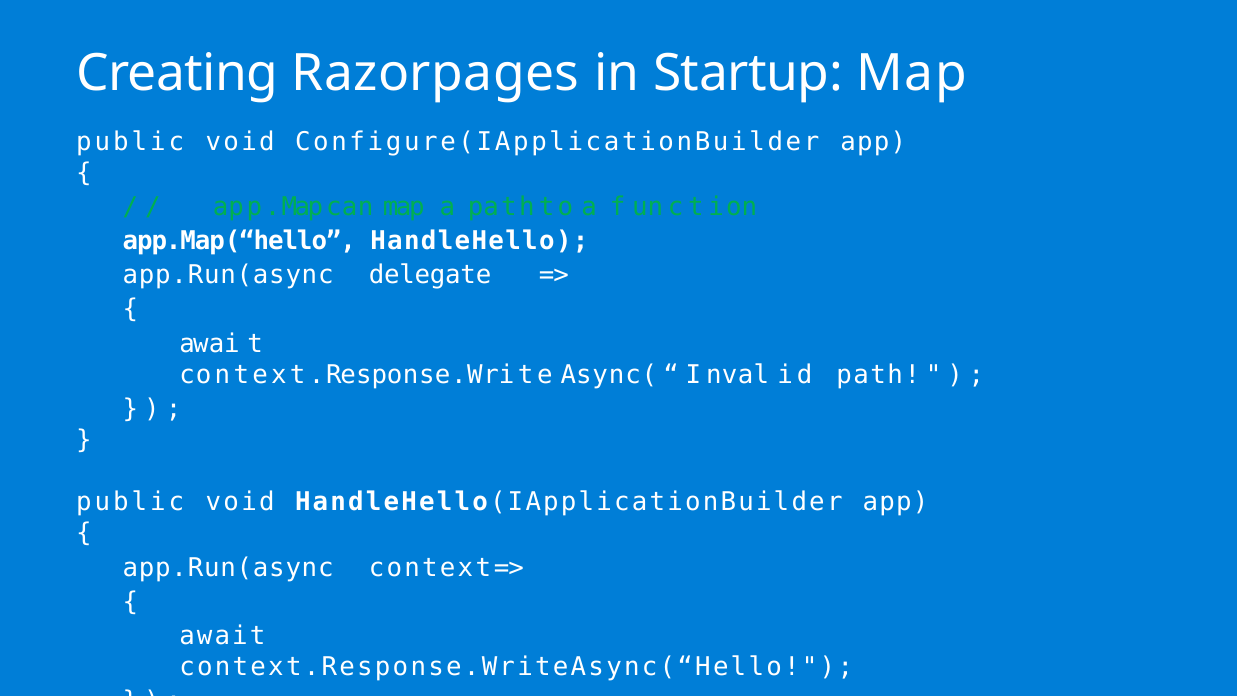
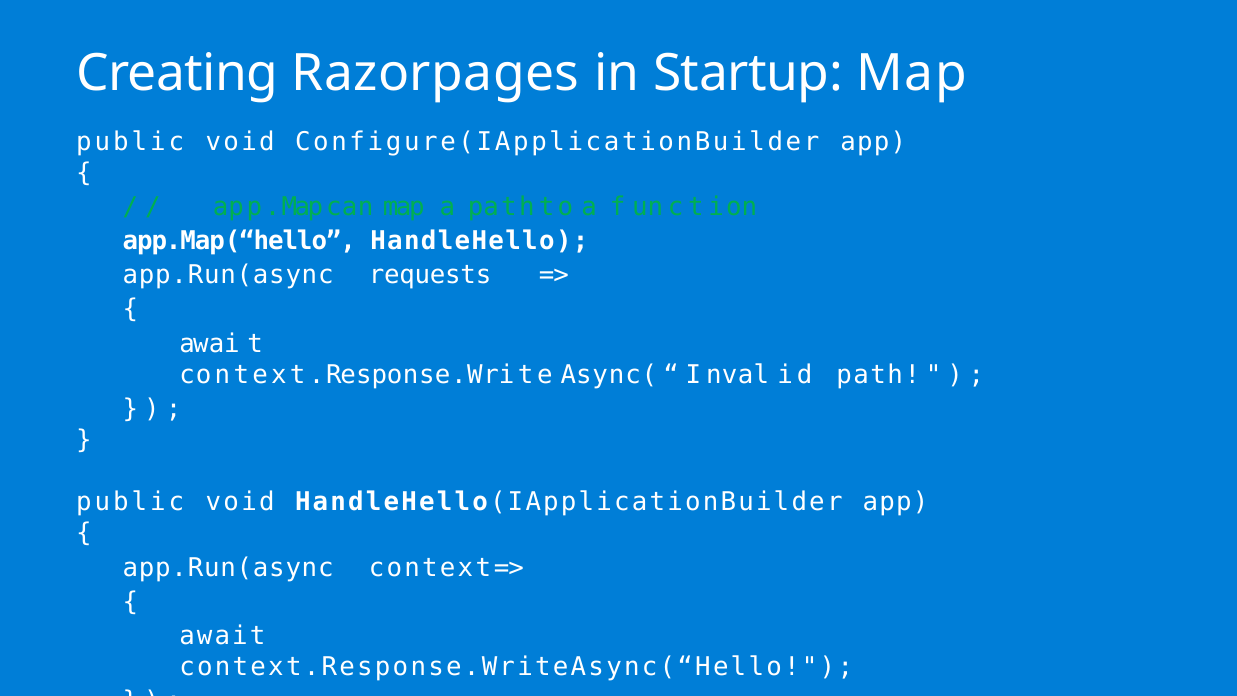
delegate: delegate -> requests
